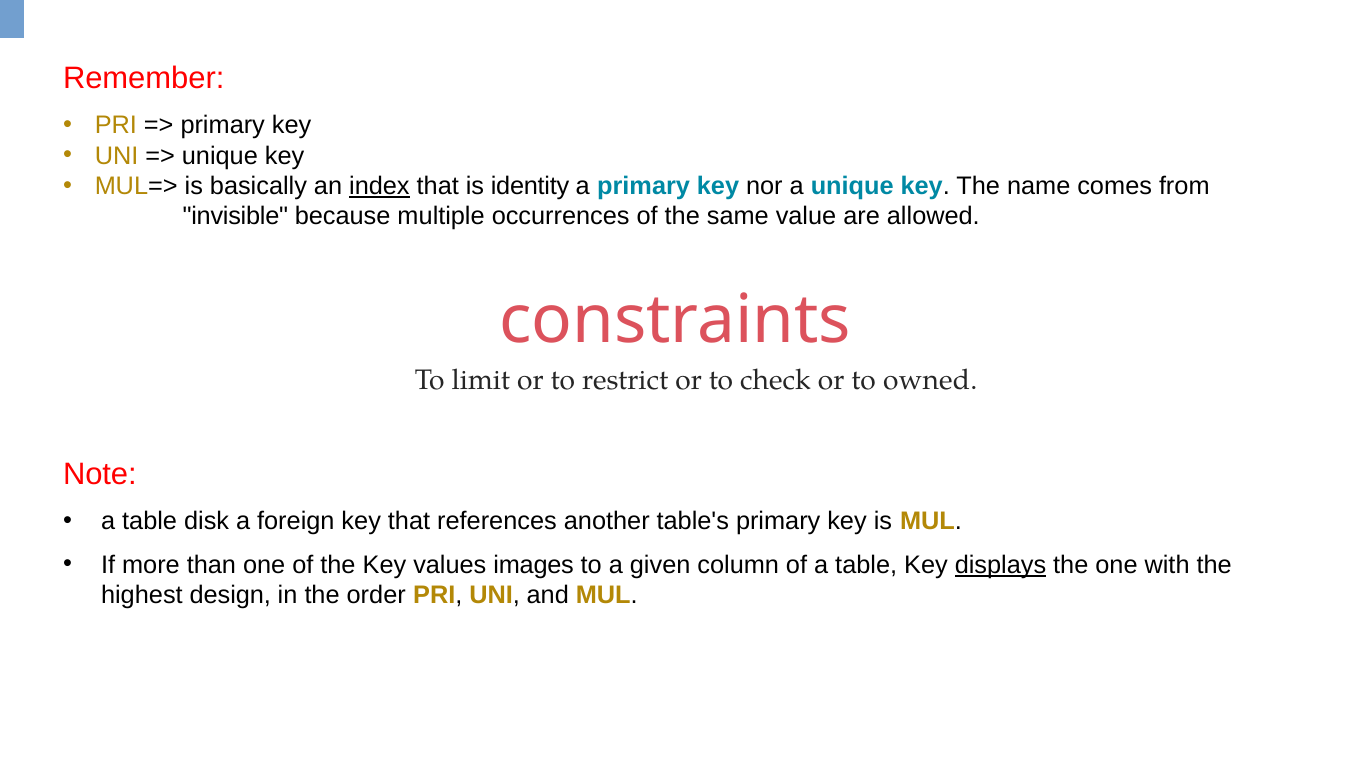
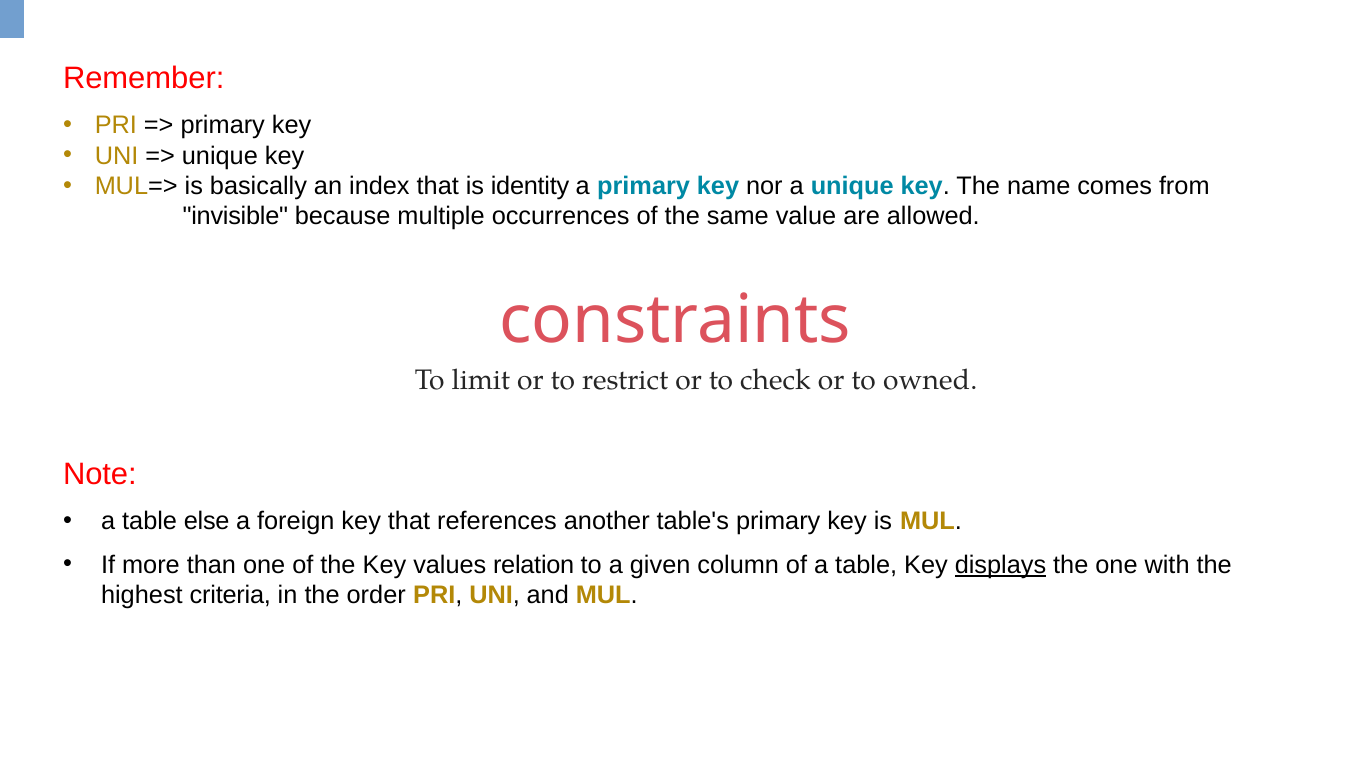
index underline: present -> none
disk: disk -> else
images: images -> relation
design: design -> criteria
